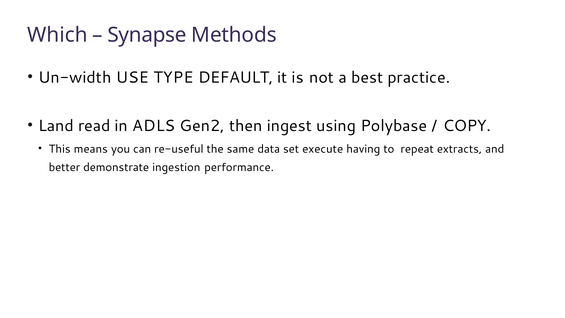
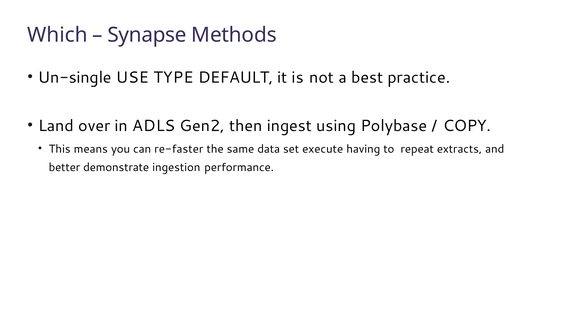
Un-width: Un-width -> Un-single
read: read -> over
re-useful: re-useful -> re-faster
